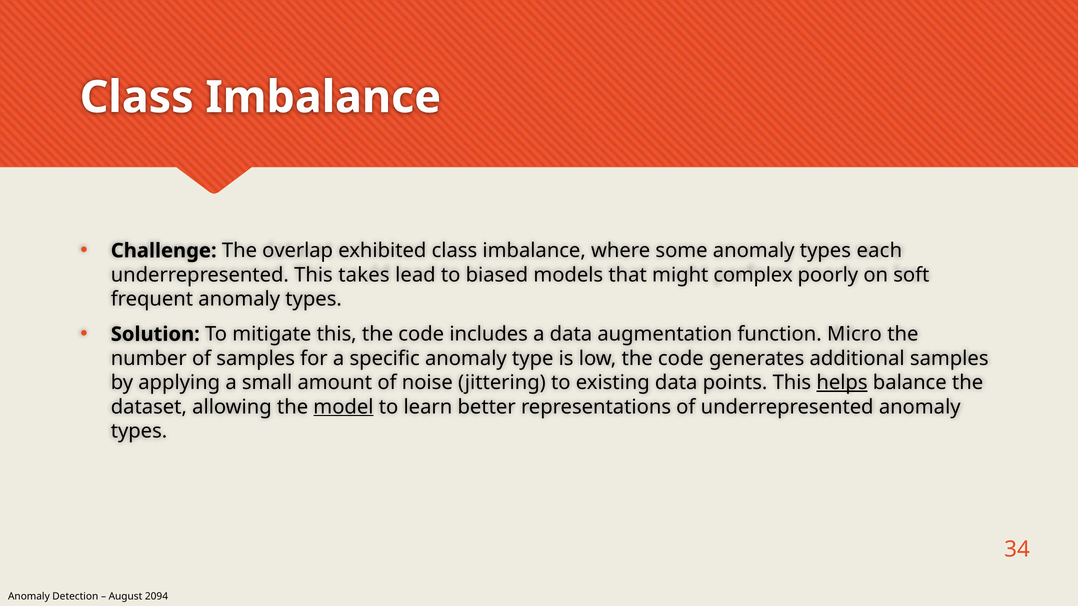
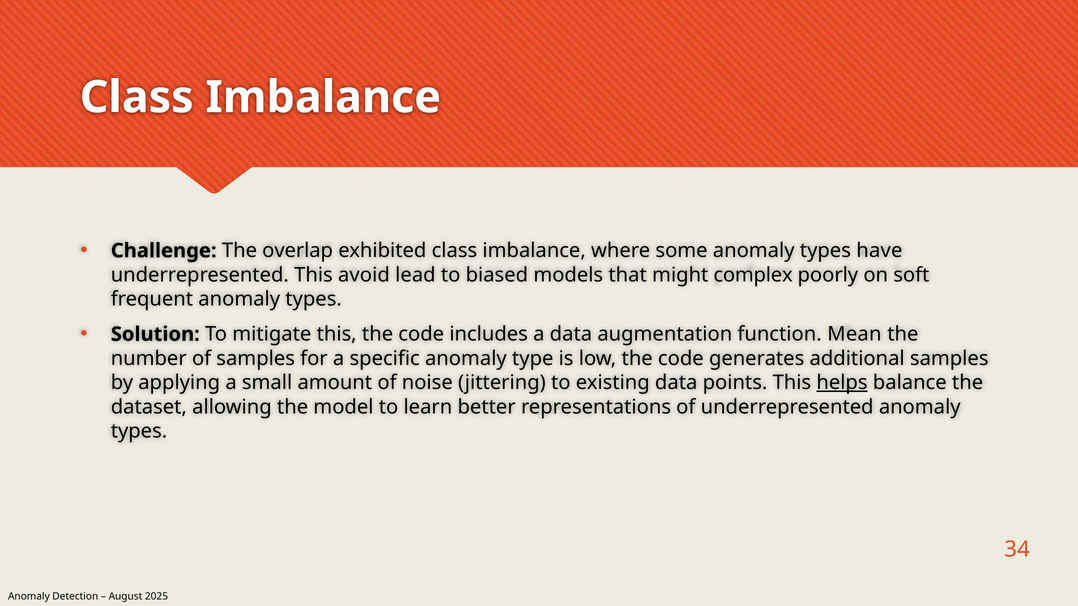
each: each -> have
takes: takes -> avoid
Micro: Micro -> Mean
model underline: present -> none
2094: 2094 -> 2025
